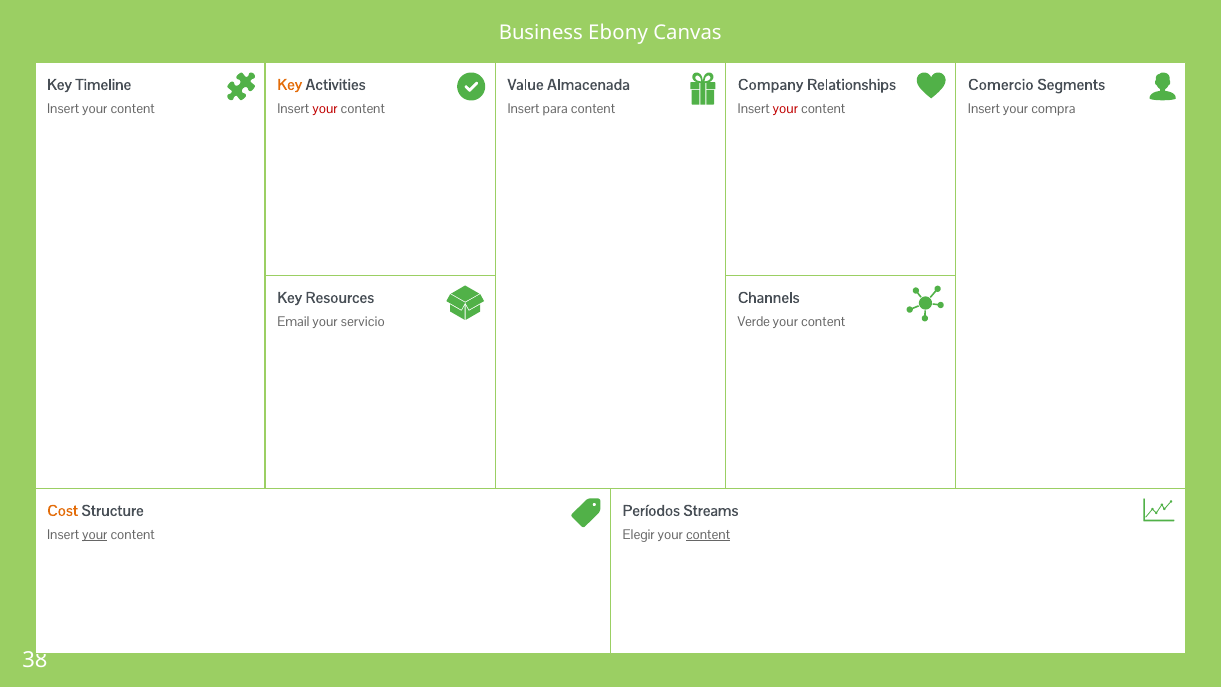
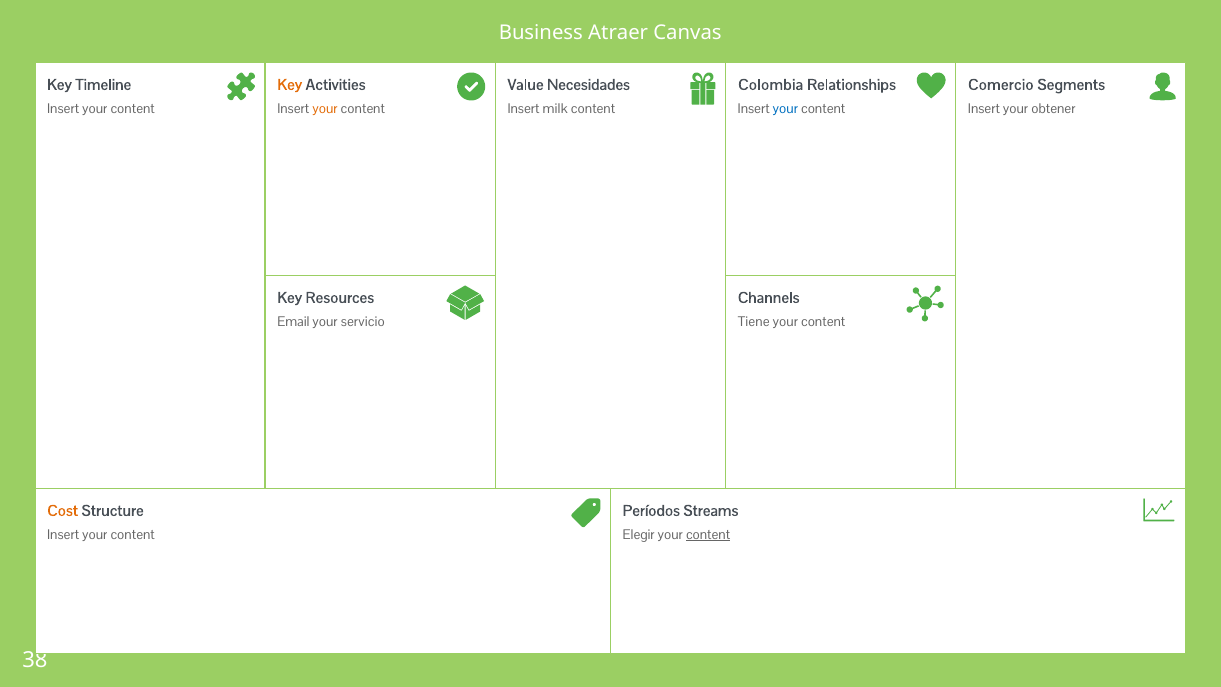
Ebony: Ebony -> Atraer
Almacenada: Almacenada -> Necesidades
Company: Company -> Colombia
your at (325, 109) colour: red -> orange
para: para -> milk
your at (785, 109) colour: red -> blue
compra: compra -> obtener
Verde: Verde -> Tiene
your at (95, 535) underline: present -> none
